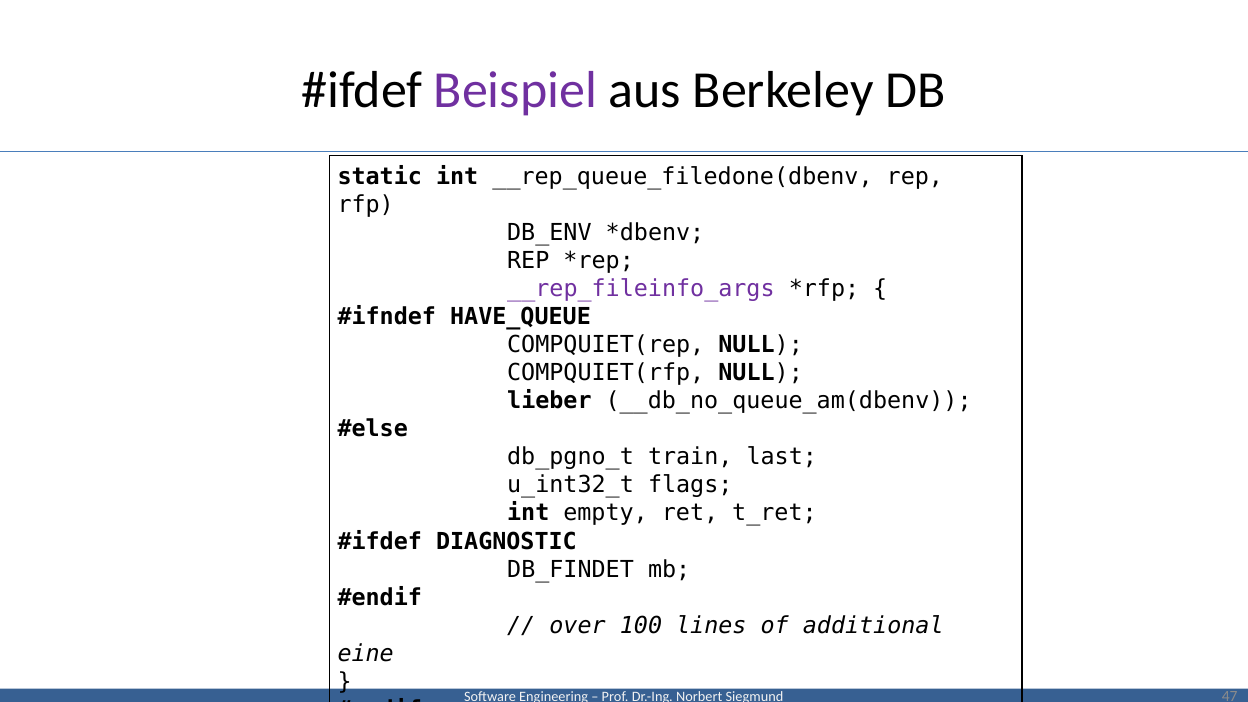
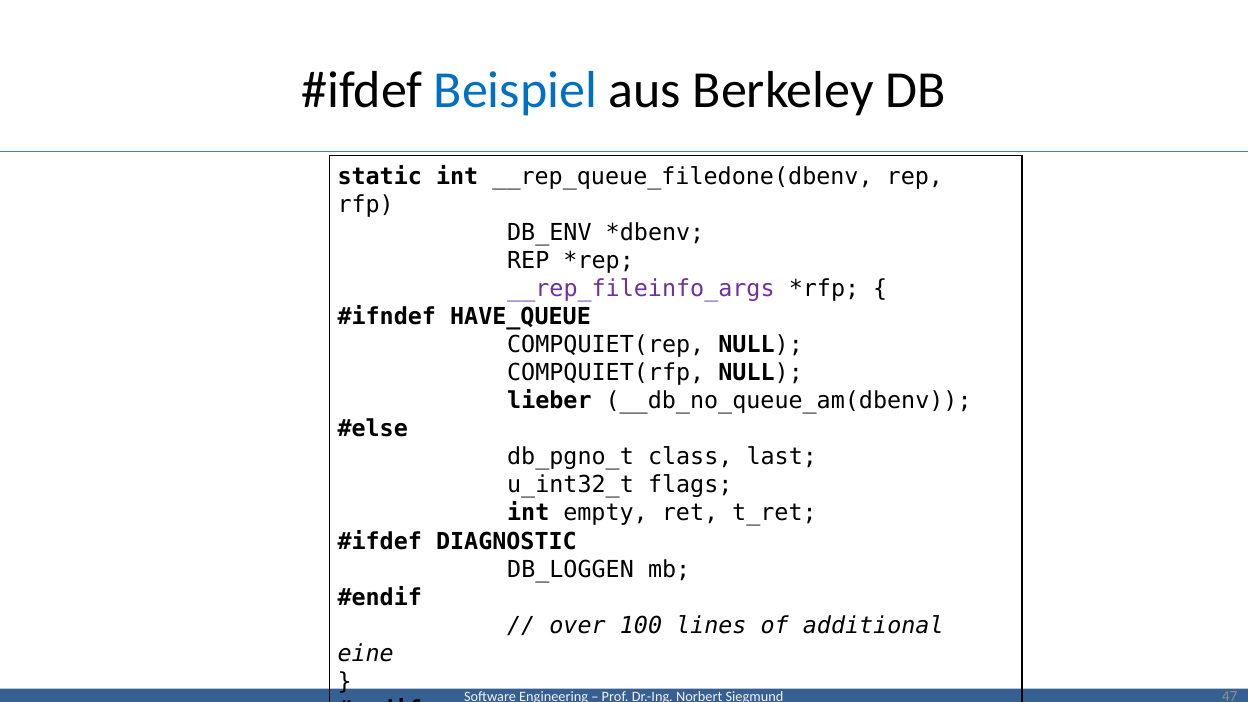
Beispiel colour: purple -> blue
train: train -> class
DB_FINDET: DB_FINDET -> DB_LOGGEN
